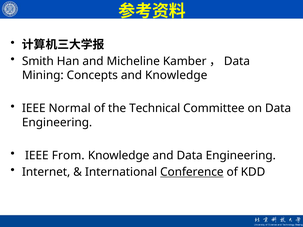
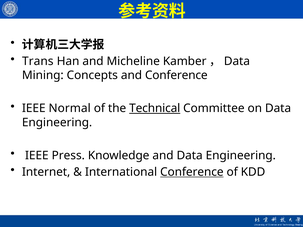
Smith: Smith -> Trans
and Knowledge: Knowledge -> Conference
Technical underline: none -> present
From: From -> Press
